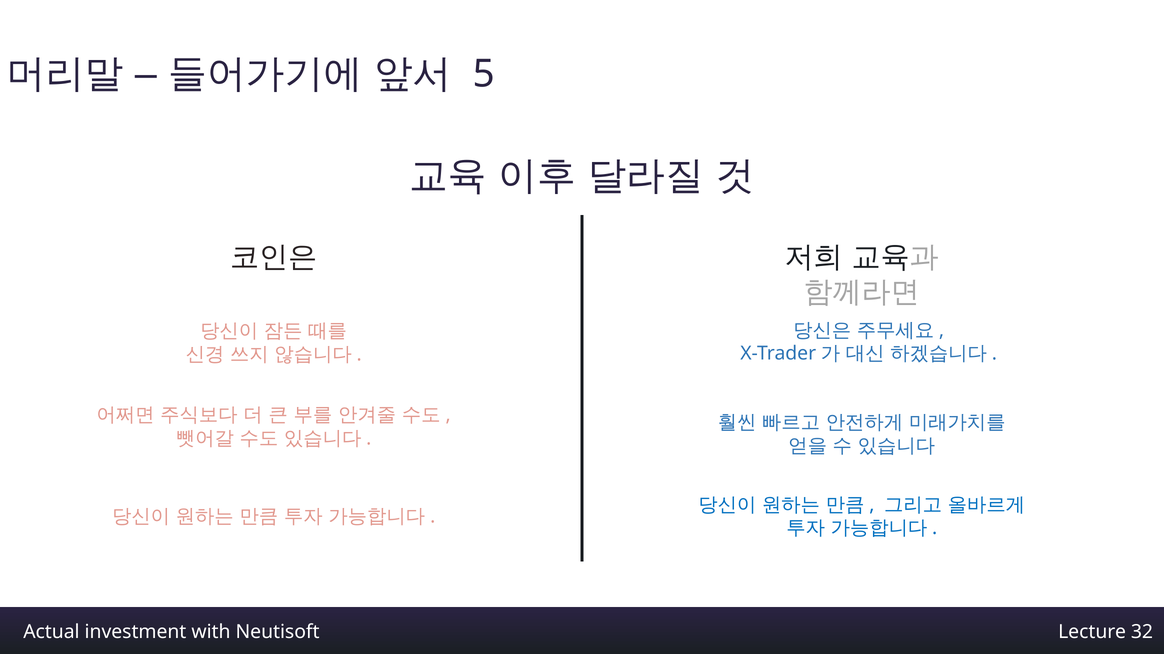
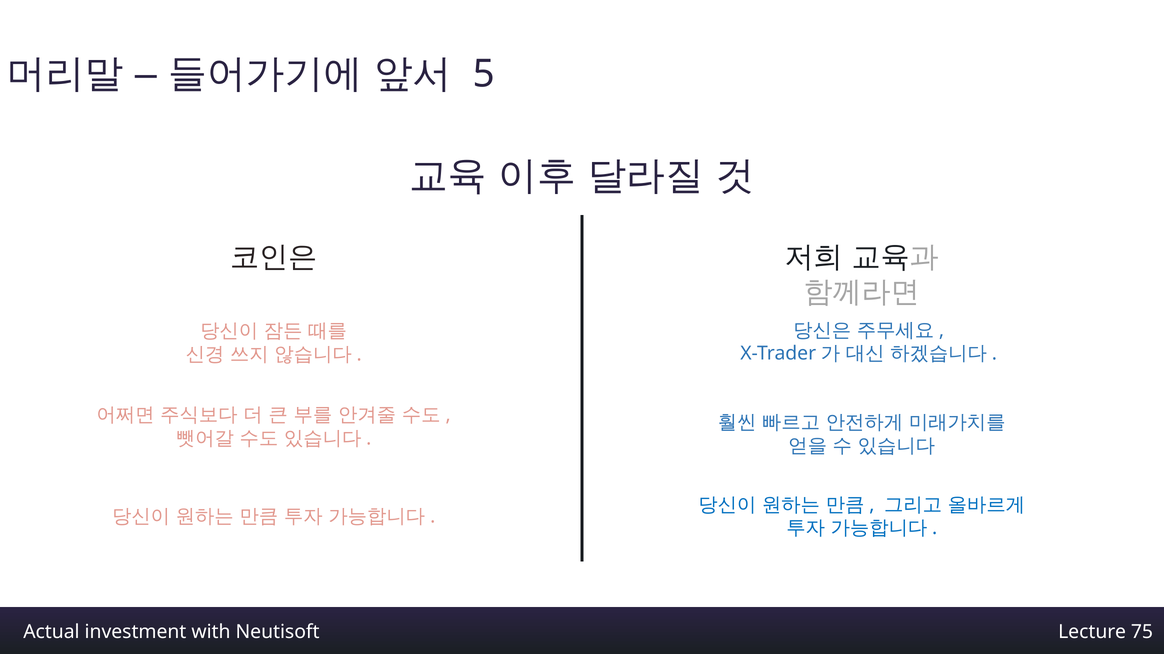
32: 32 -> 75
